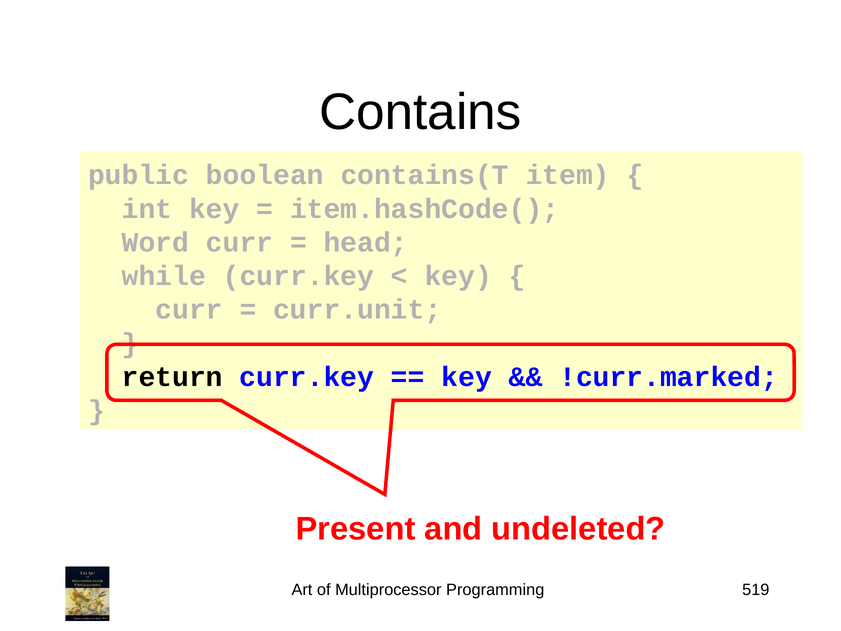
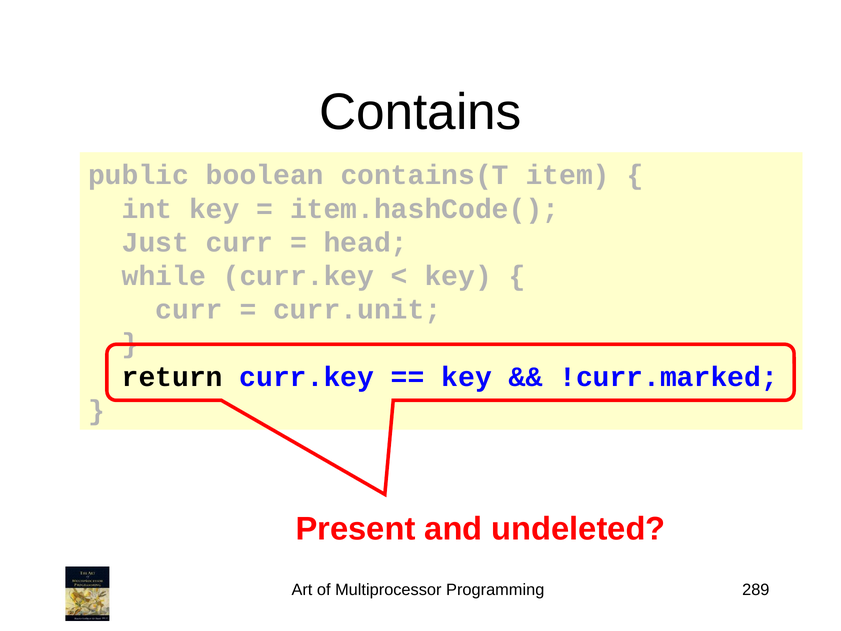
Word: Word -> Just
519: 519 -> 289
